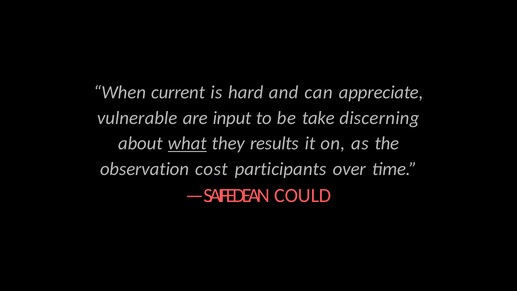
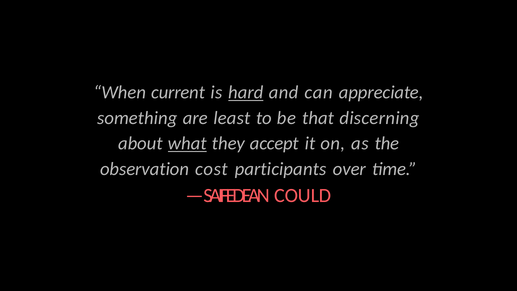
hard underline: none -> present
vulnerable: vulnerable -> something
input: input -> least
take: take -> that
results: results -> accept
